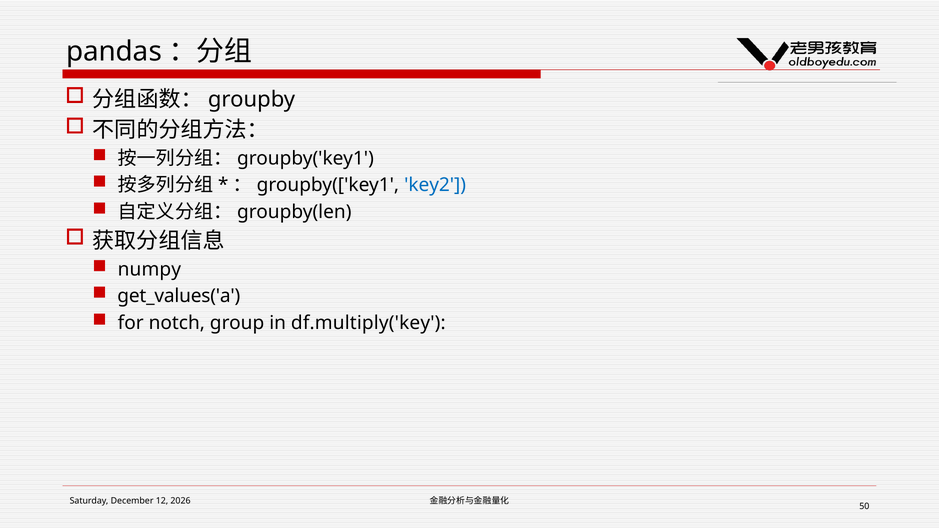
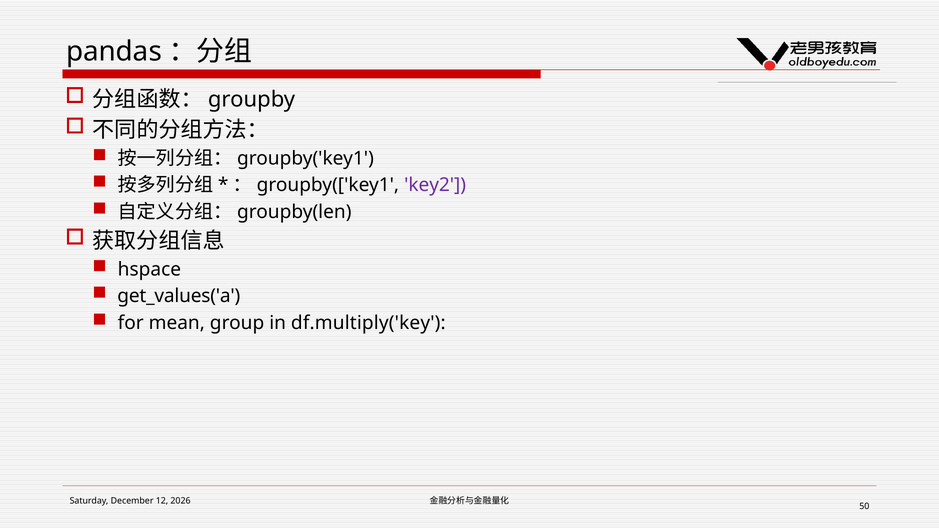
key2 colour: blue -> purple
numpy: numpy -> hspace
notch: notch -> mean
